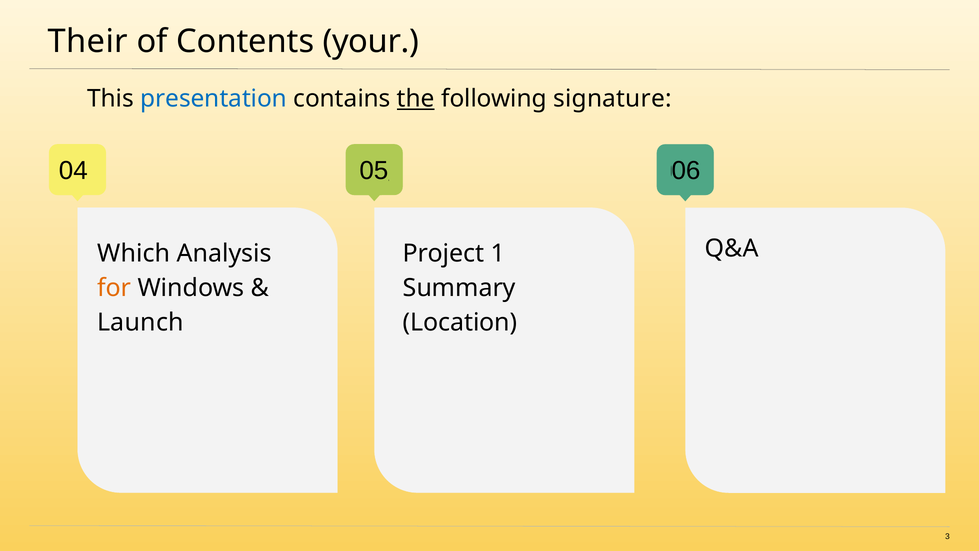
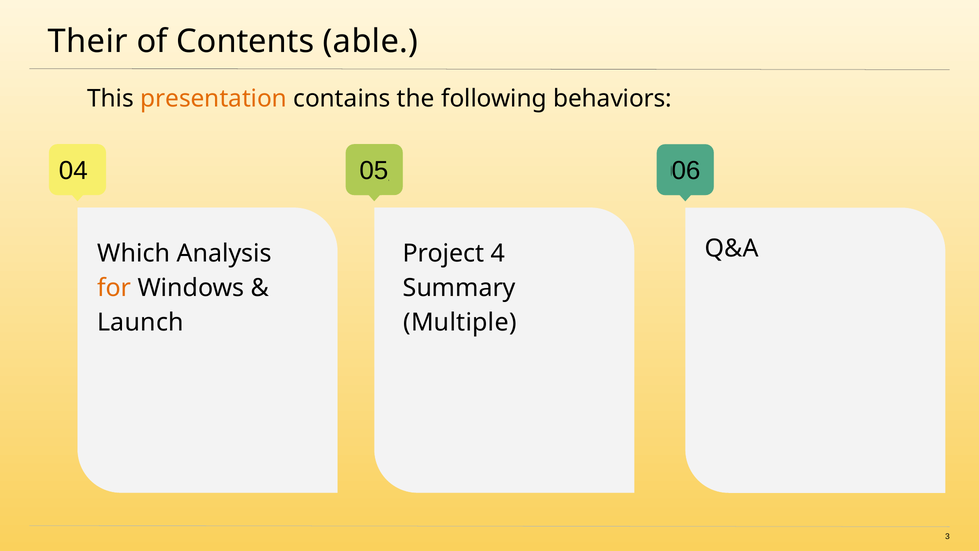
your: your -> able
presentation colour: blue -> orange
the underline: present -> none
signature: signature -> behaviors
1: 1 -> 4
Location: Location -> Multiple
